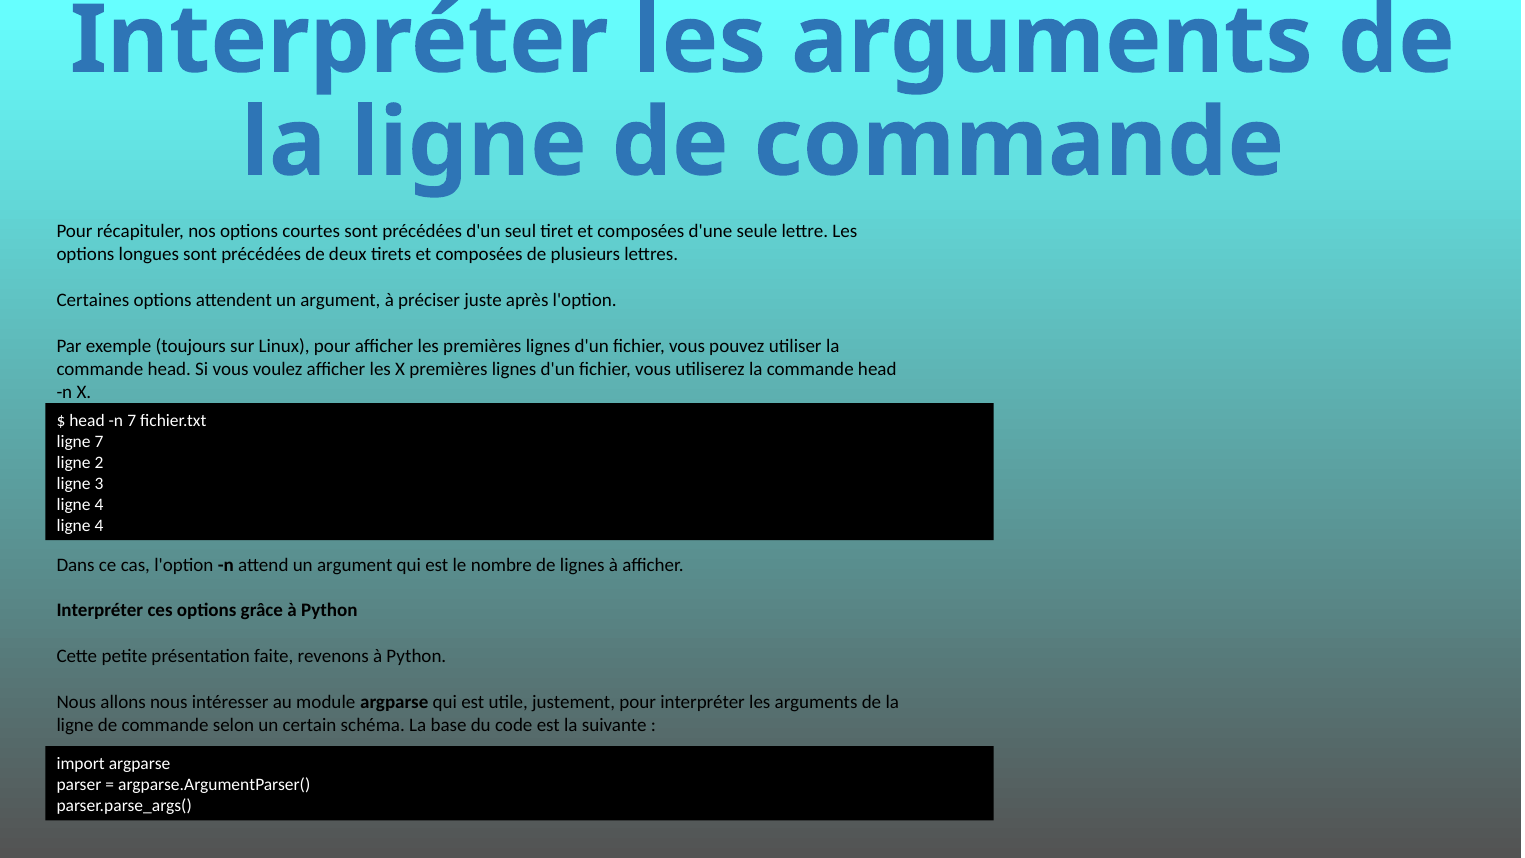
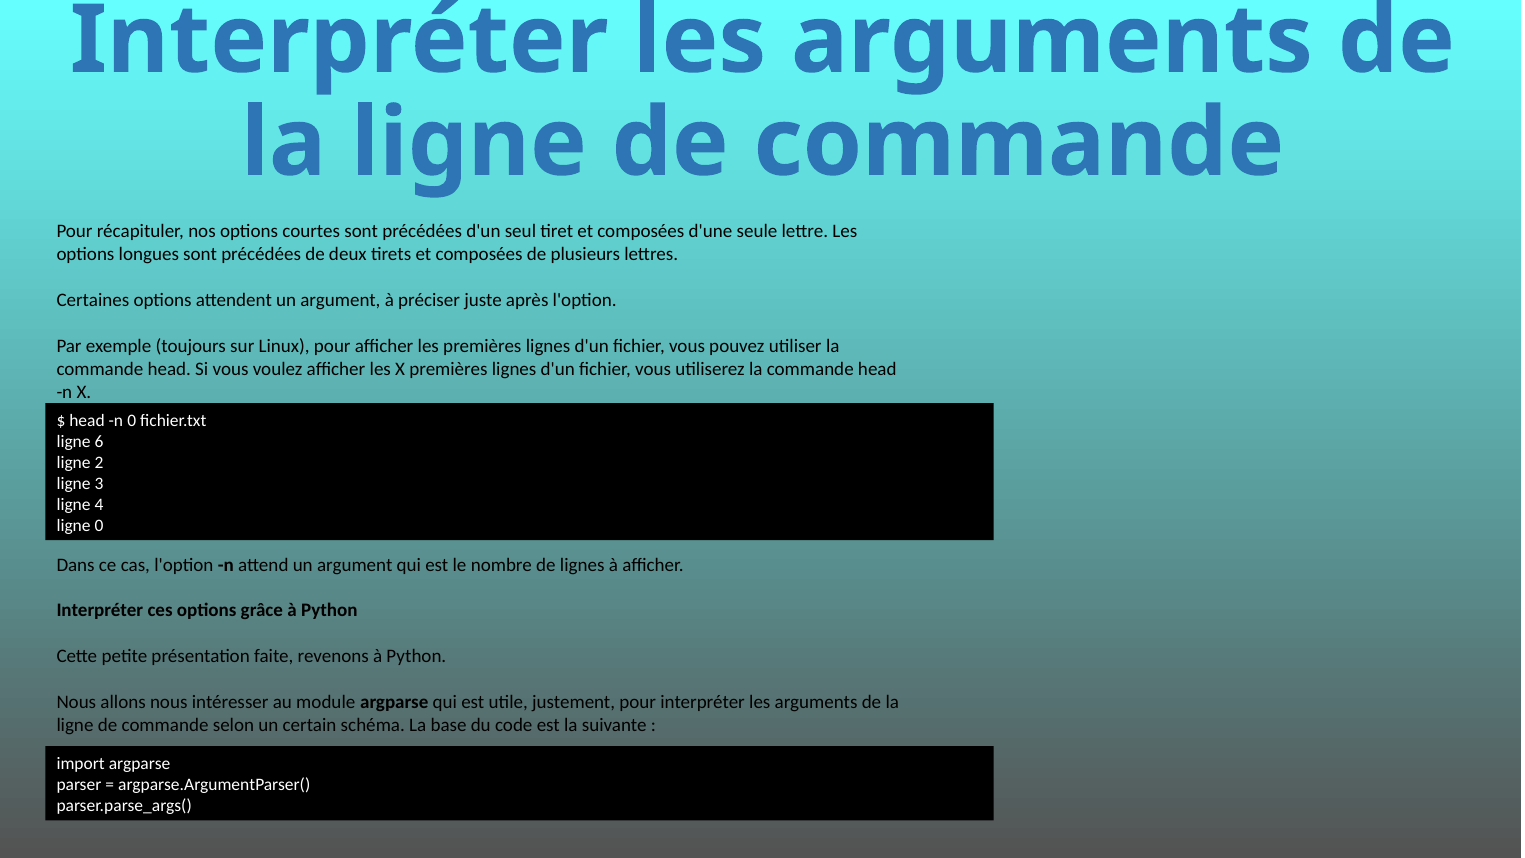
n 7: 7 -> 0
ligne 7: 7 -> 6
4 at (99, 525): 4 -> 0
